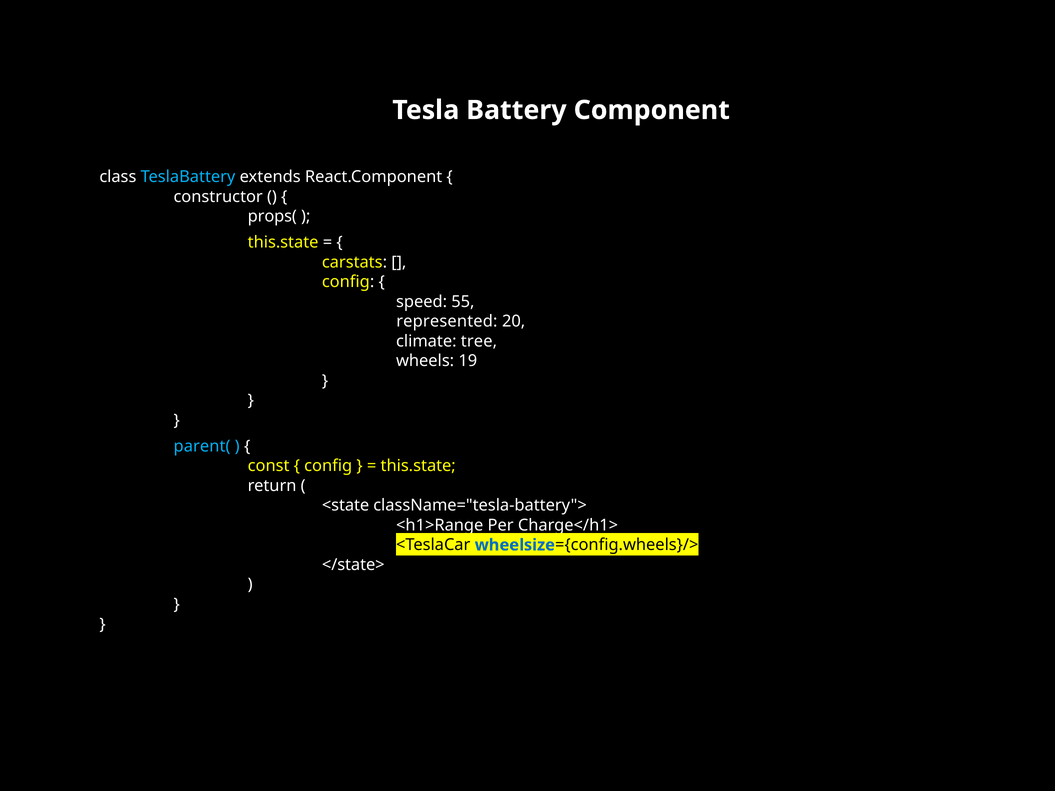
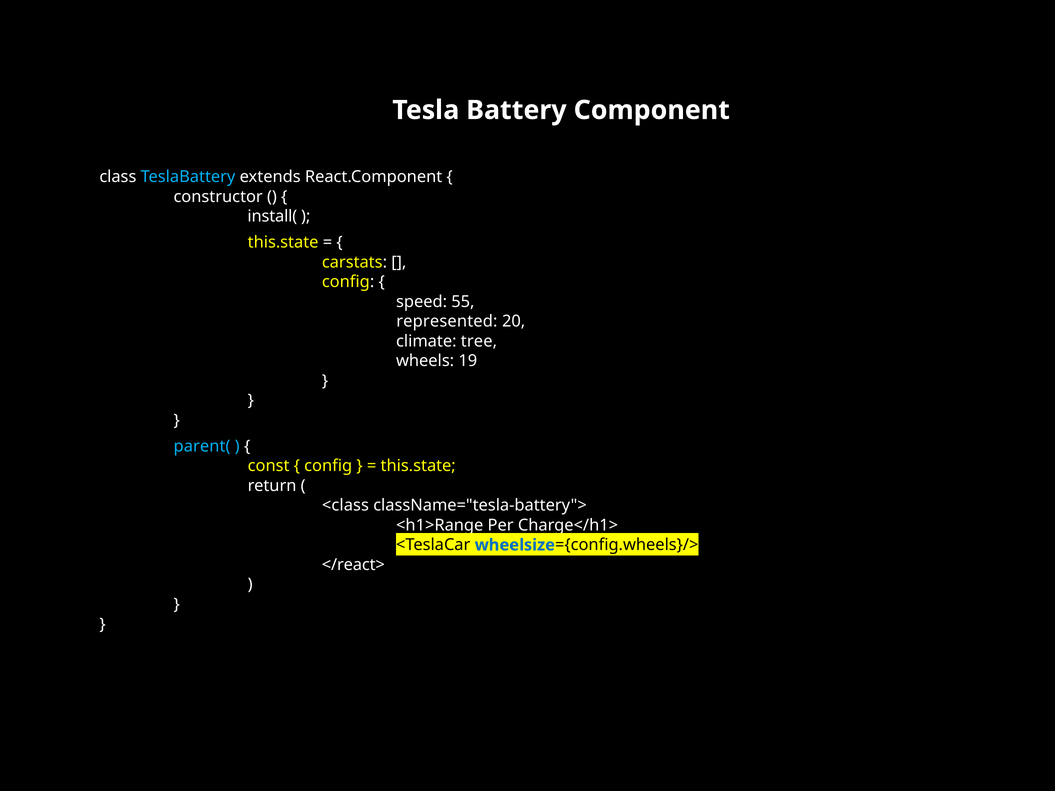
props(: props( -> install(
<state: <state -> <class
</state>: </state> -> </react>
